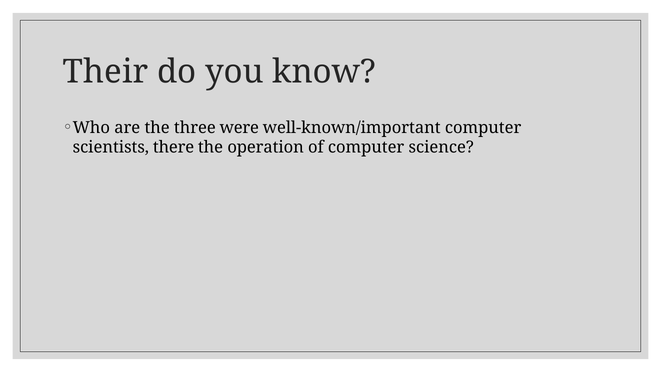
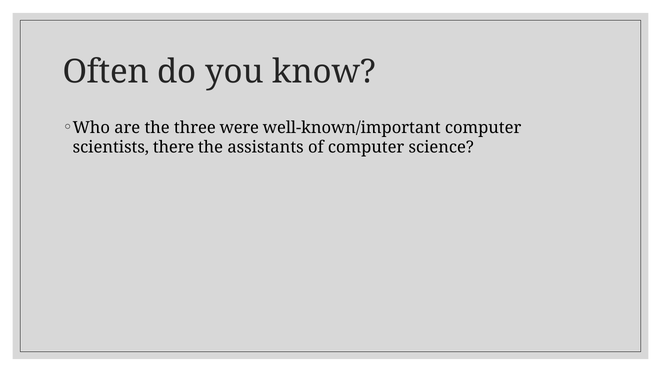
Their: Their -> Often
operation: operation -> assistants
